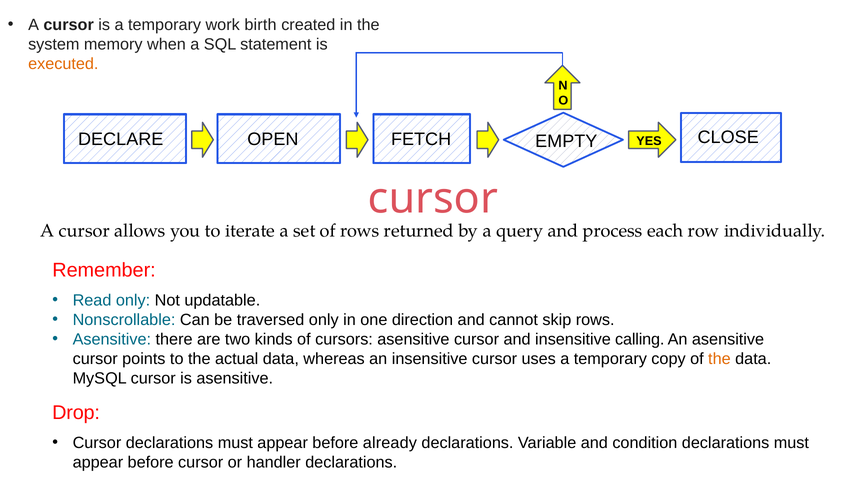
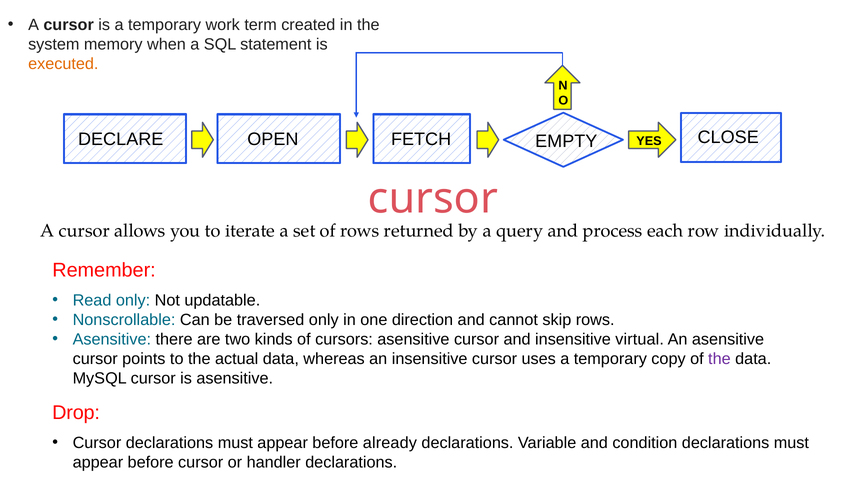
birth: birth -> term
calling: calling -> virtual
the at (719, 359) colour: orange -> purple
